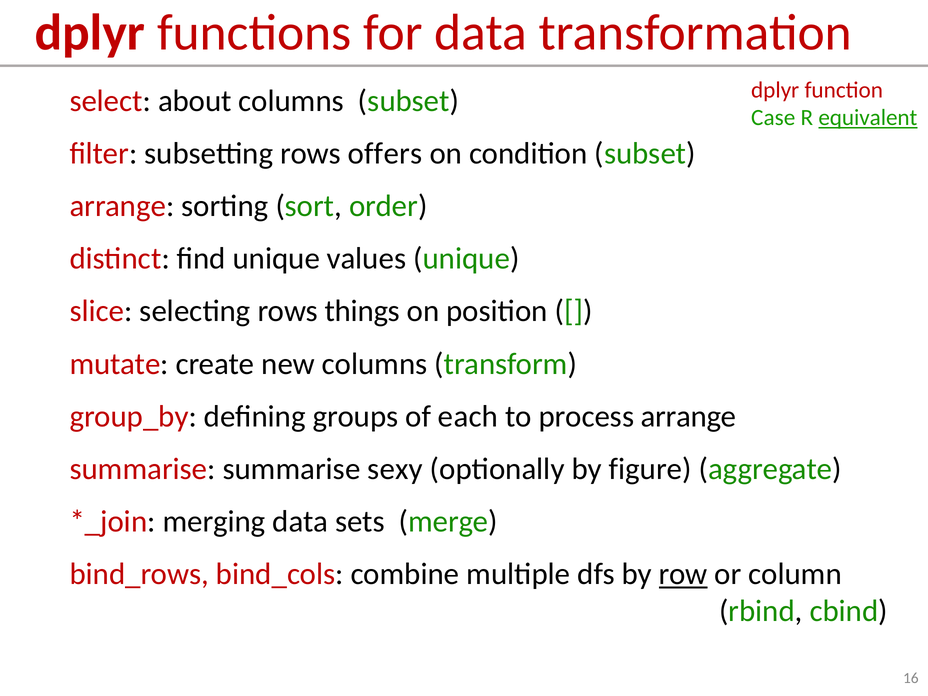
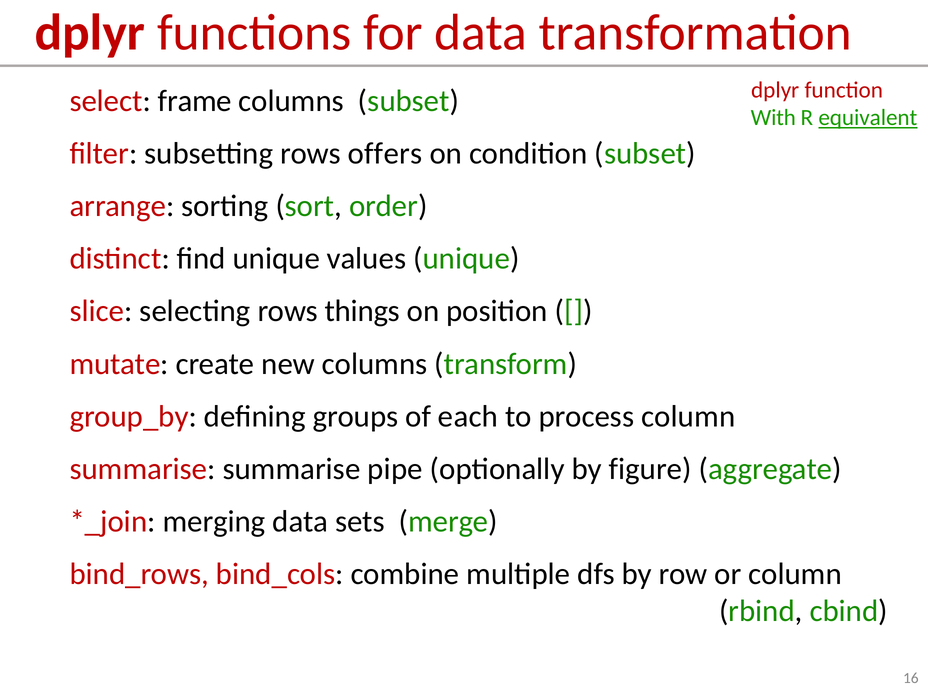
about: about -> frame
Case: Case -> With
process arrange: arrange -> column
sexy: sexy -> pipe
row underline: present -> none
